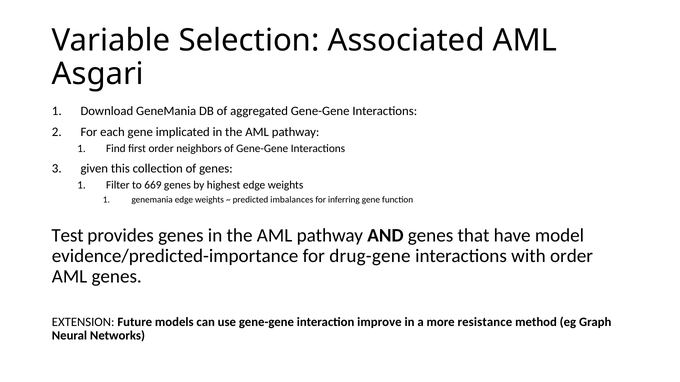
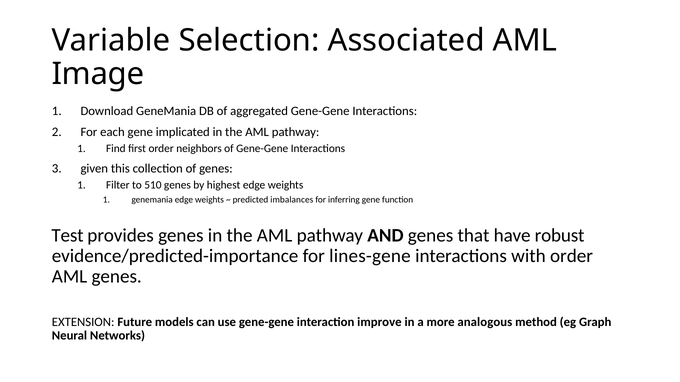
Asgari: Asgari -> Image
669: 669 -> 510
model: model -> robust
drug-gene: drug-gene -> lines-gene
resistance: resistance -> analogous
